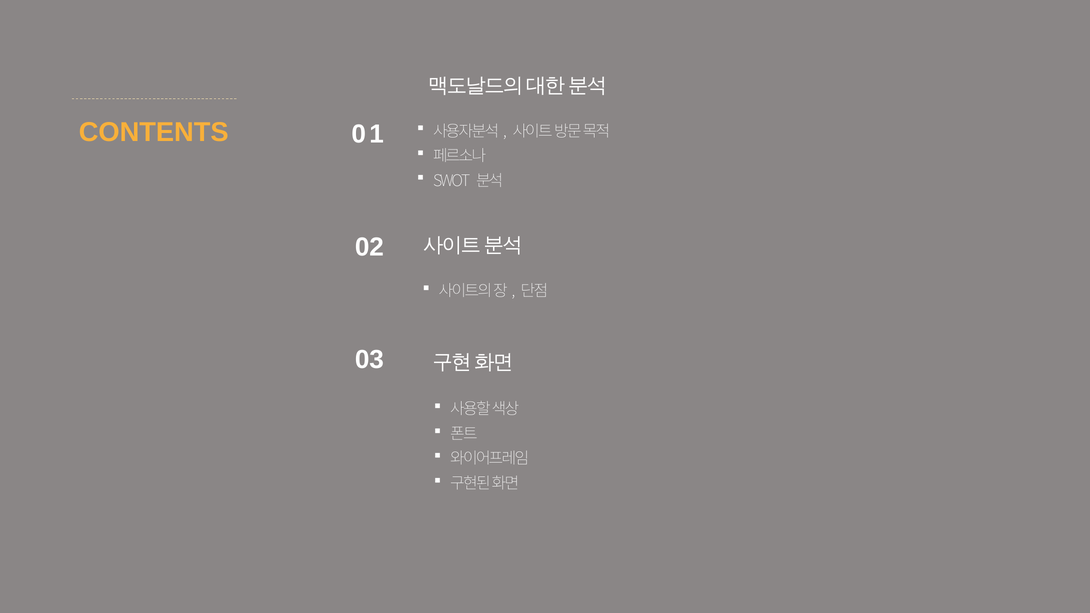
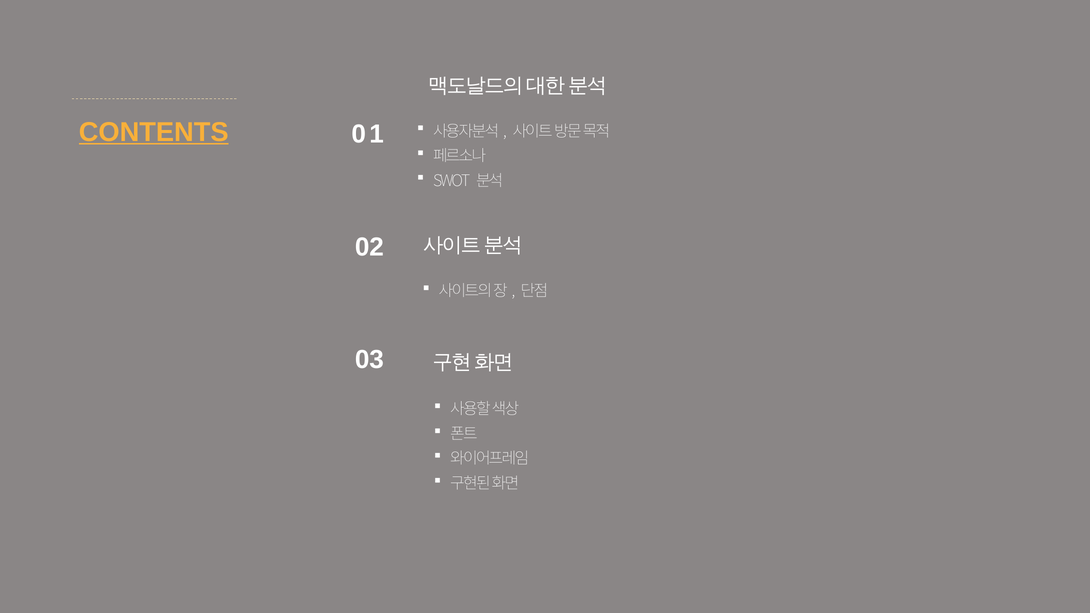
CONTENTS underline: none -> present
